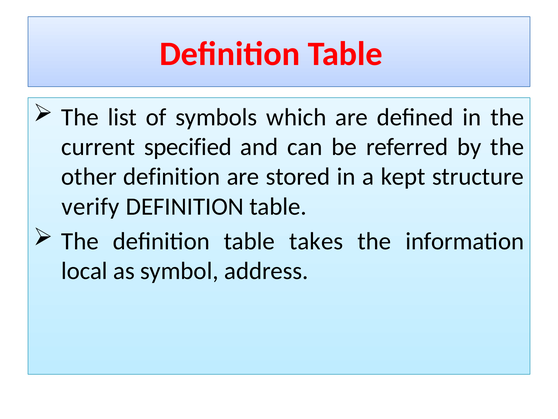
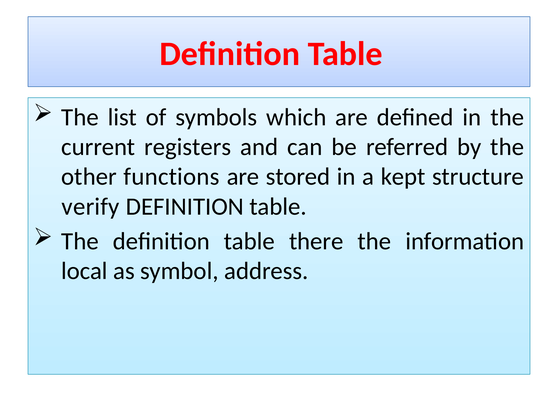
specified: specified -> registers
other definition: definition -> functions
takes: takes -> there
